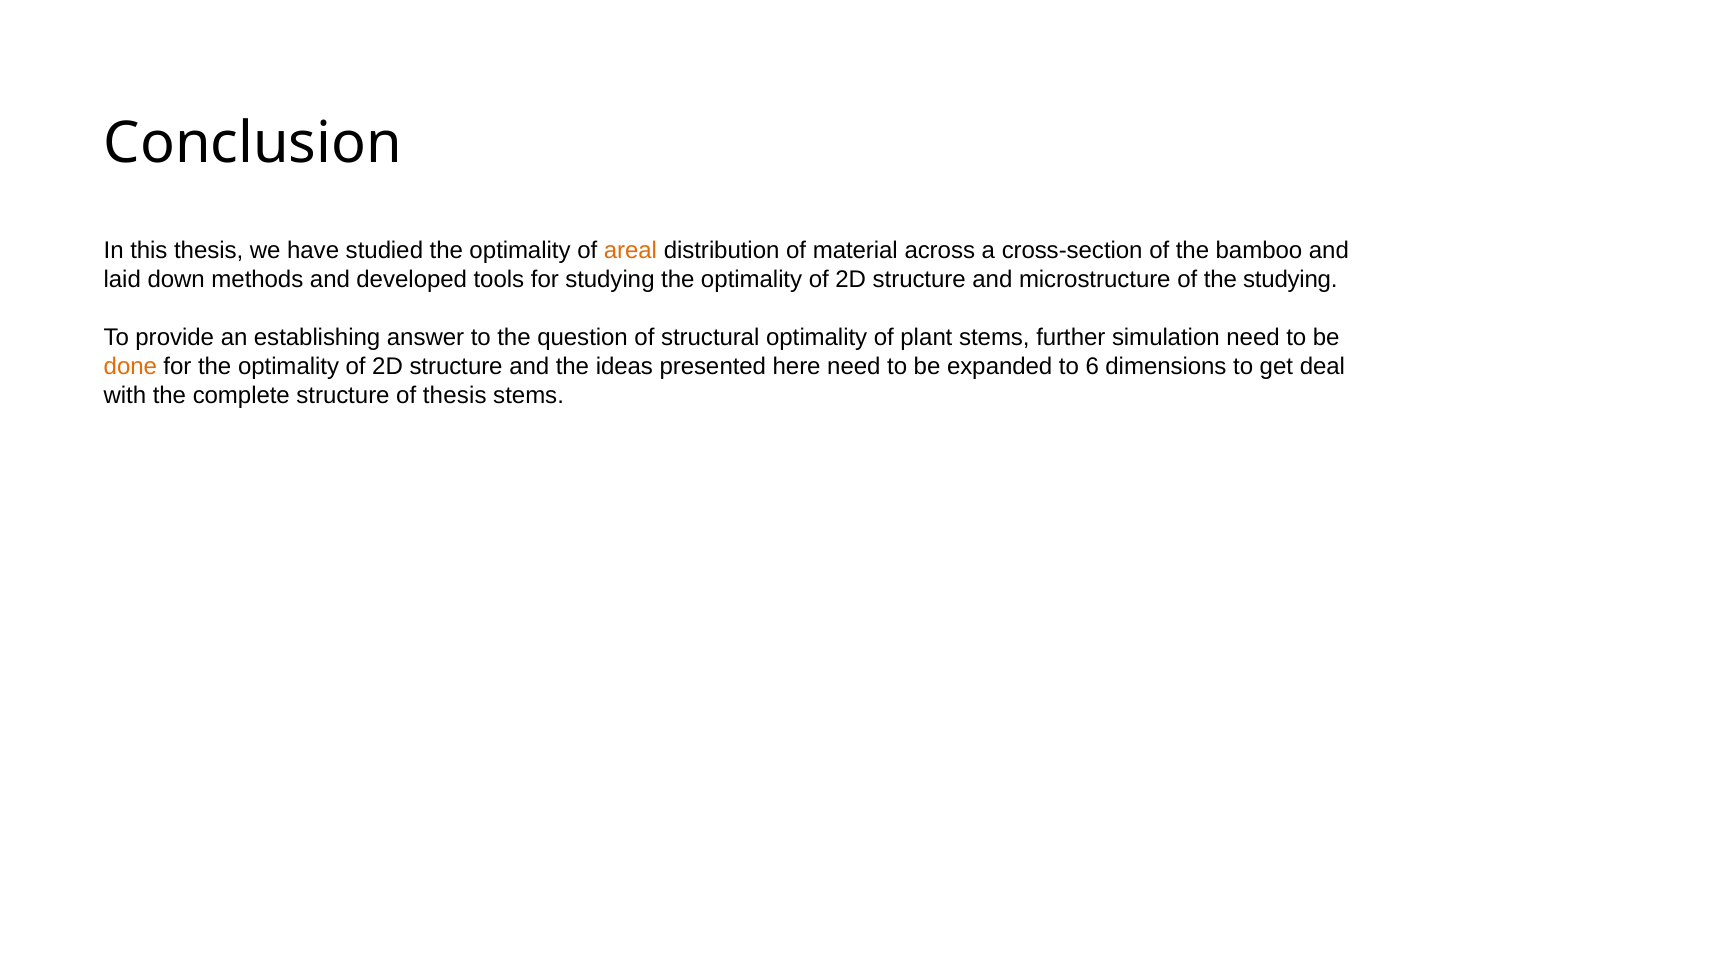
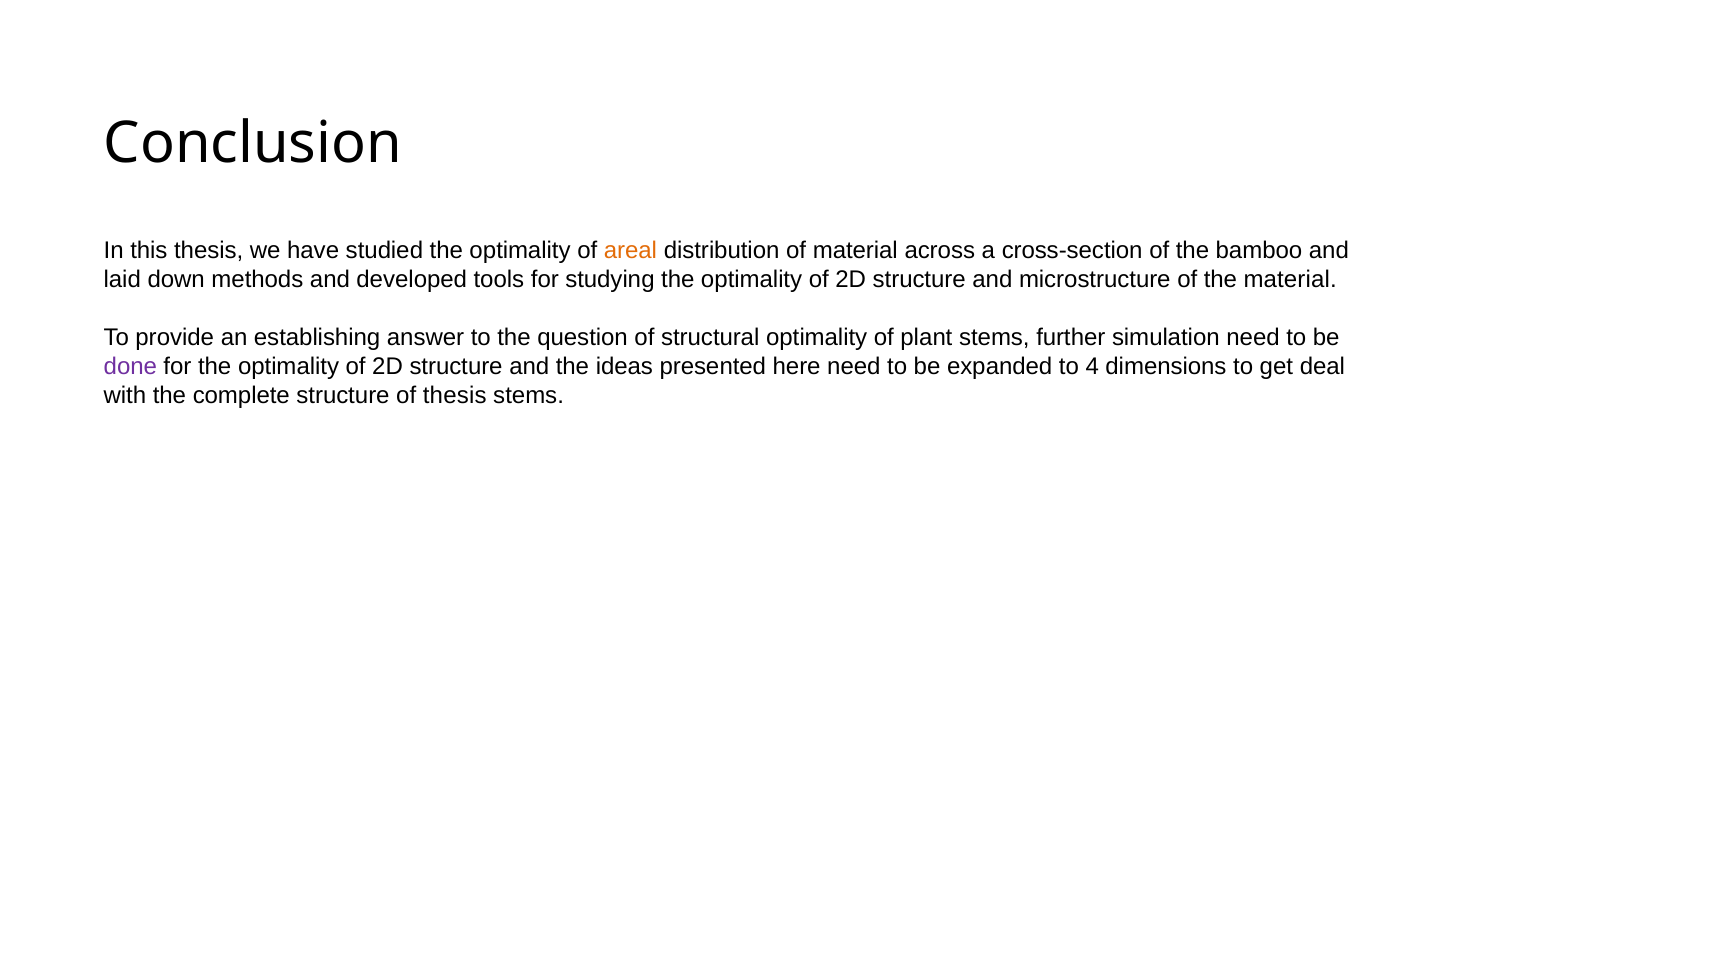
the studying: studying -> material
done colour: orange -> purple
6: 6 -> 4
